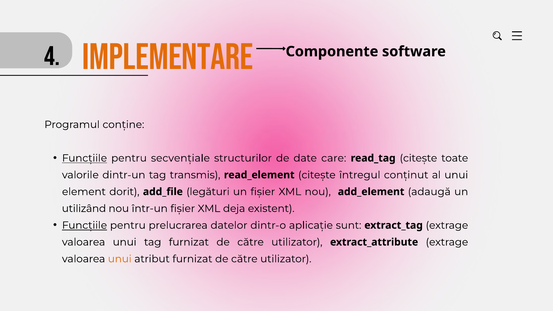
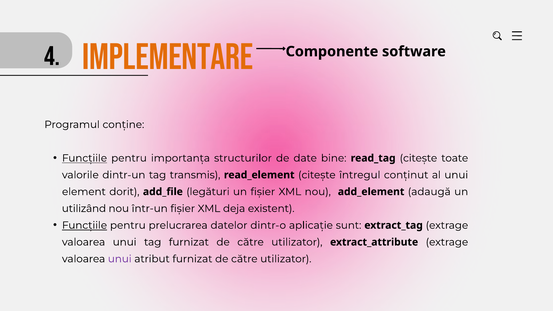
secvențiale: secvențiale -> importanța
care: care -> bine
unui at (120, 259) colour: orange -> purple
